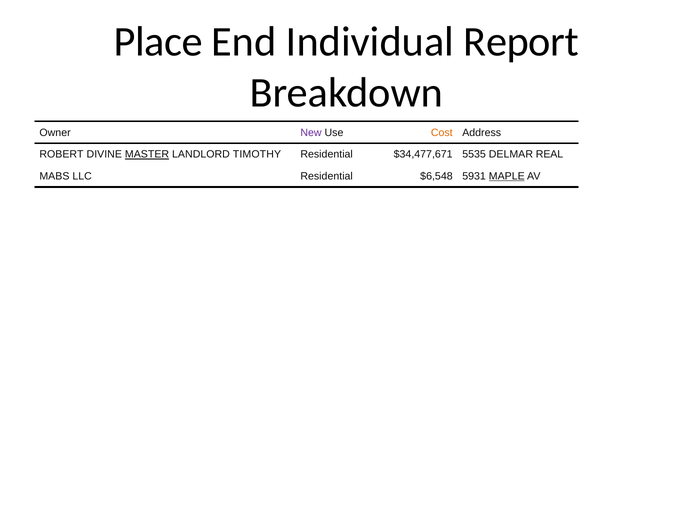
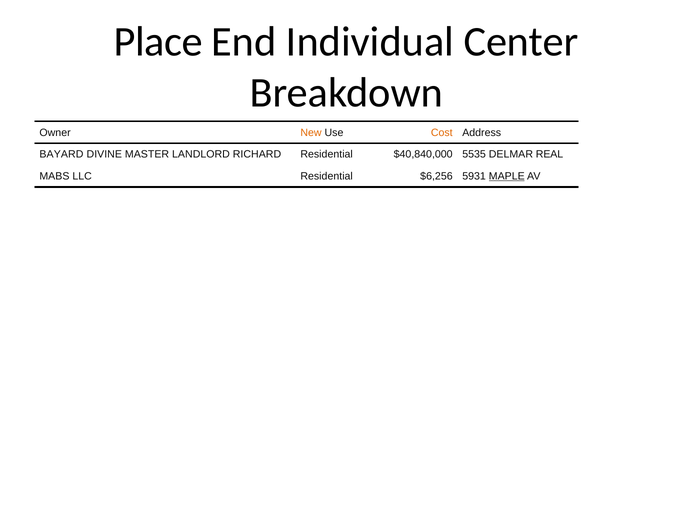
Report: Report -> Center
New colour: purple -> orange
ROBERT: ROBERT -> BAYARD
MASTER underline: present -> none
TIMOTHY: TIMOTHY -> RICHARD
$34,477,671: $34,477,671 -> $40,840,000
$6,548: $6,548 -> $6,256
